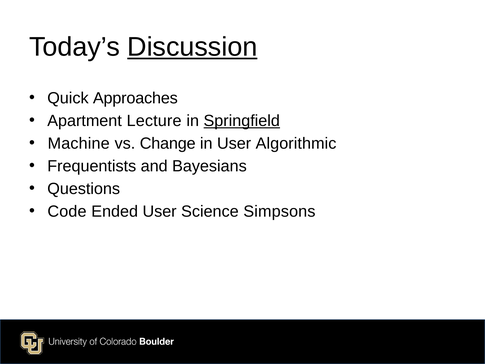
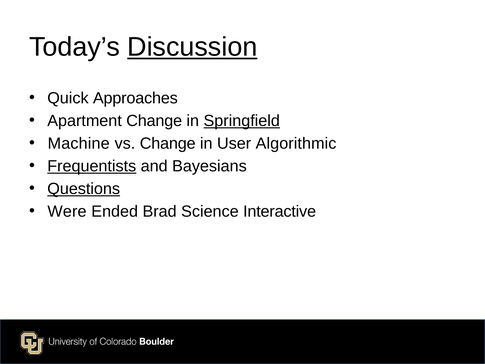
Apartment Lecture: Lecture -> Change
Frequentists underline: none -> present
Questions underline: none -> present
Code: Code -> Were
Ended User: User -> Brad
Simpsons: Simpsons -> Interactive
